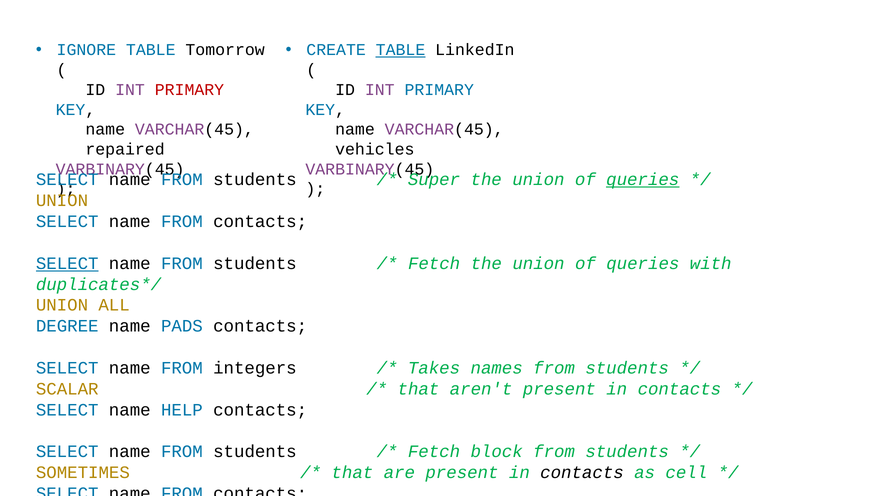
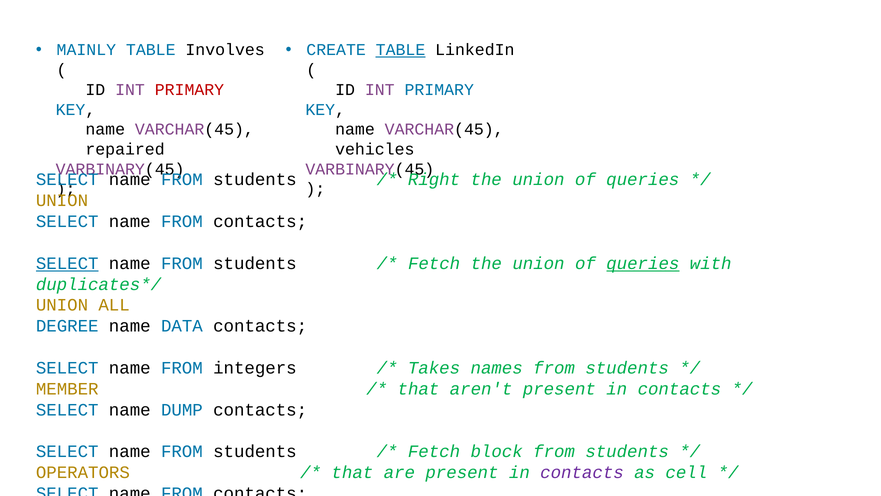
IGNORE: IGNORE -> MAINLY
Tomorrow: Tomorrow -> Involves
Super: Super -> Right
queries at (643, 179) underline: present -> none
queries at (643, 263) underline: none -> present
PADS: PADS -> DATA
SCALAR: SCALAR -> MEMBER
HELP: HELP -> DUMP
SOMETIMES: SOMETIMES -> OPERATORS
contacts at (582, 472) colour: black -> purple
